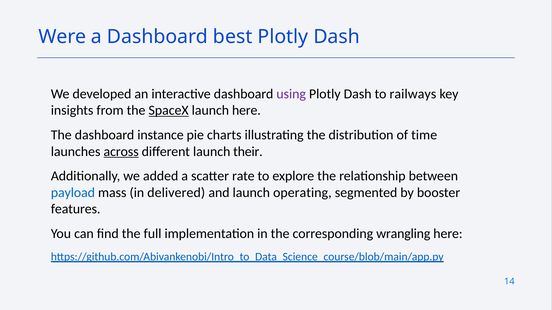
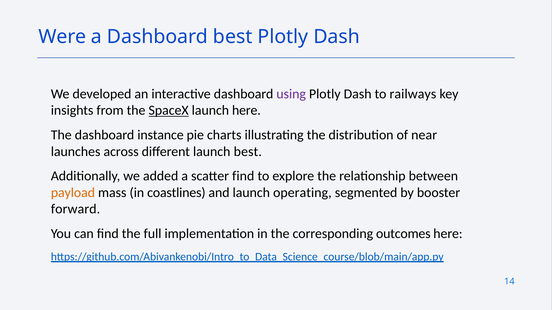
time: time -> near
across underline: present -> none
launch their: their -> best
scatter rate: rate -> find
payload colour: blue -> orange
delivered: delivered -> coastlines
features: features -> forward
wrangling: wrangling -> outcomes
